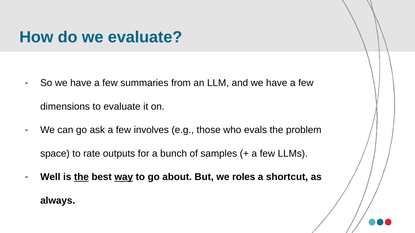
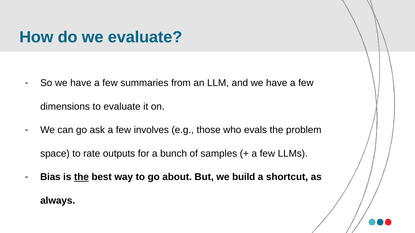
Well: Well -> Bias
way underline: present -> none
roles: roles -> build
